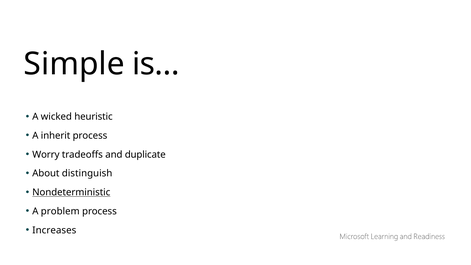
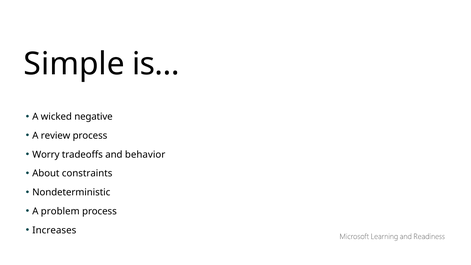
heuristic: heuristic -> negative
inherit: inherit -> review
duplicate: duplicate -> behavior
distinguish: distinguish -> constraints
Nondeterministic underline: present -> none
